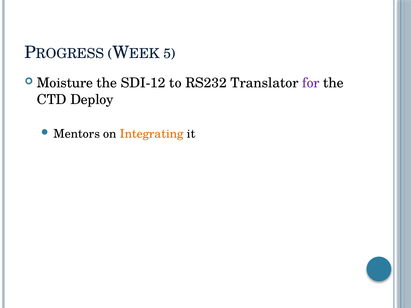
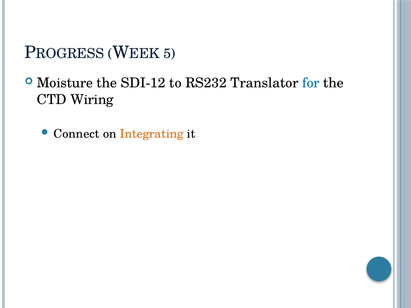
for colour: purple -> blue
Deploy: Deploy -> Wiring
Mentors: Mentors -> Connect
